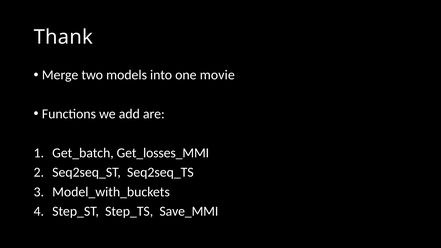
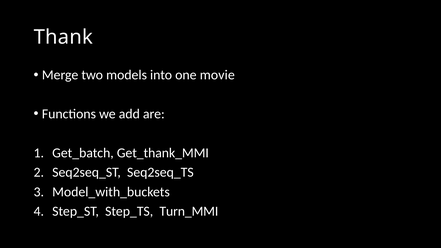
Get_losses_MMI: Get_losses_MMI -> Get_thank_MMI
Save_MMI: Save_MMI -> Turn_MMI
